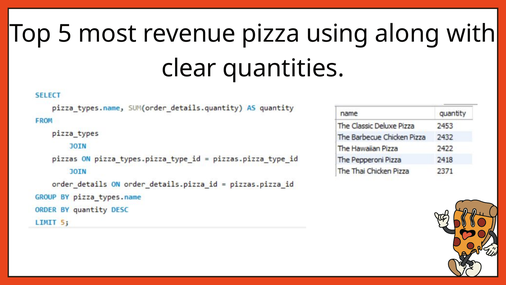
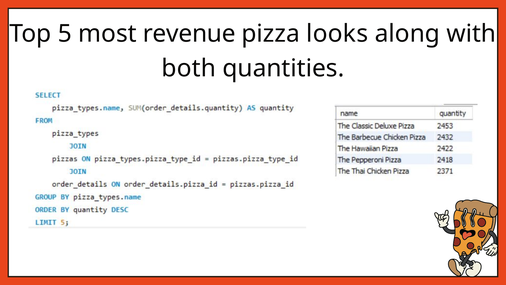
using: using -> looks
clear: clear -> both
